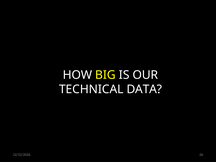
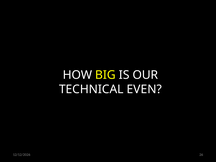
DATA: DATA -> EVEN
